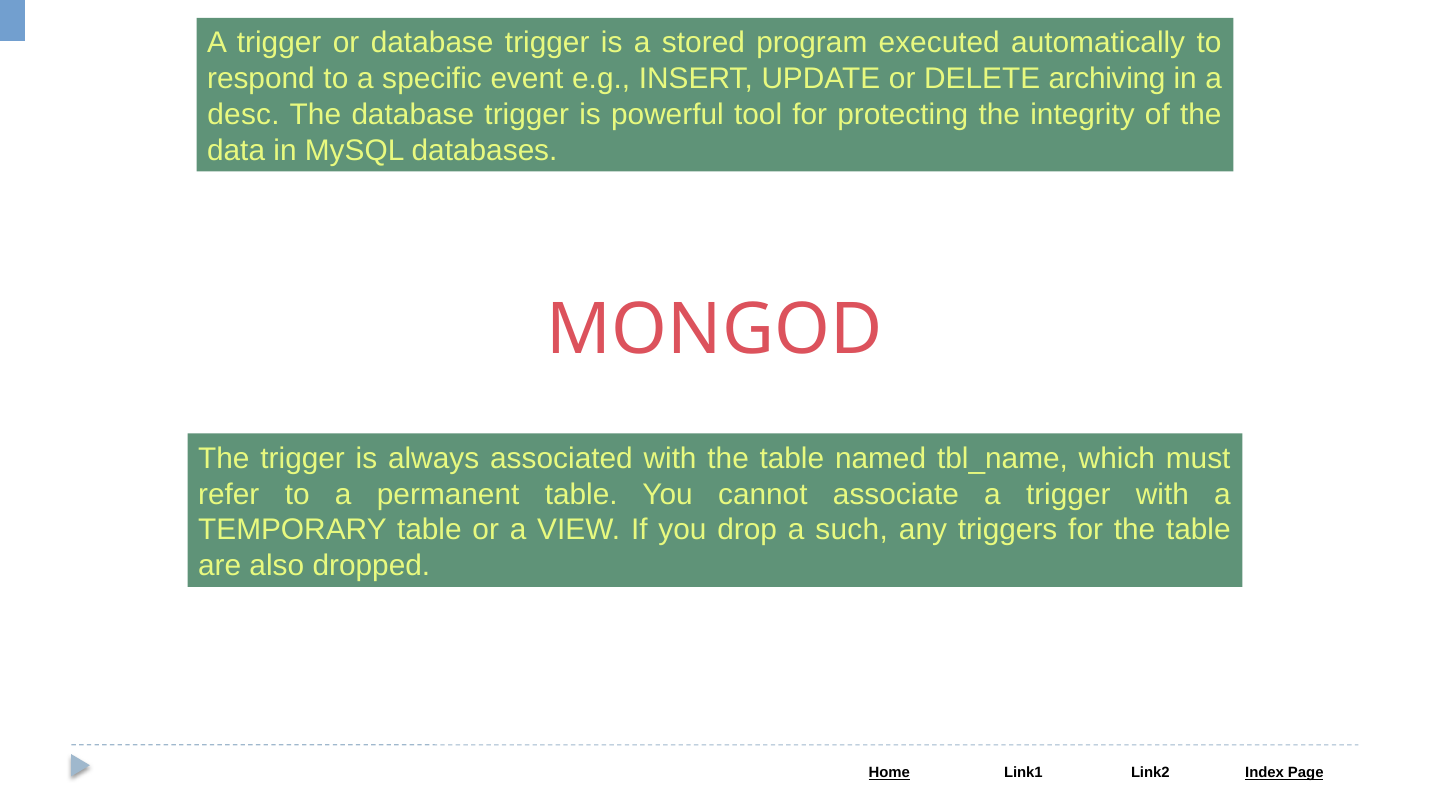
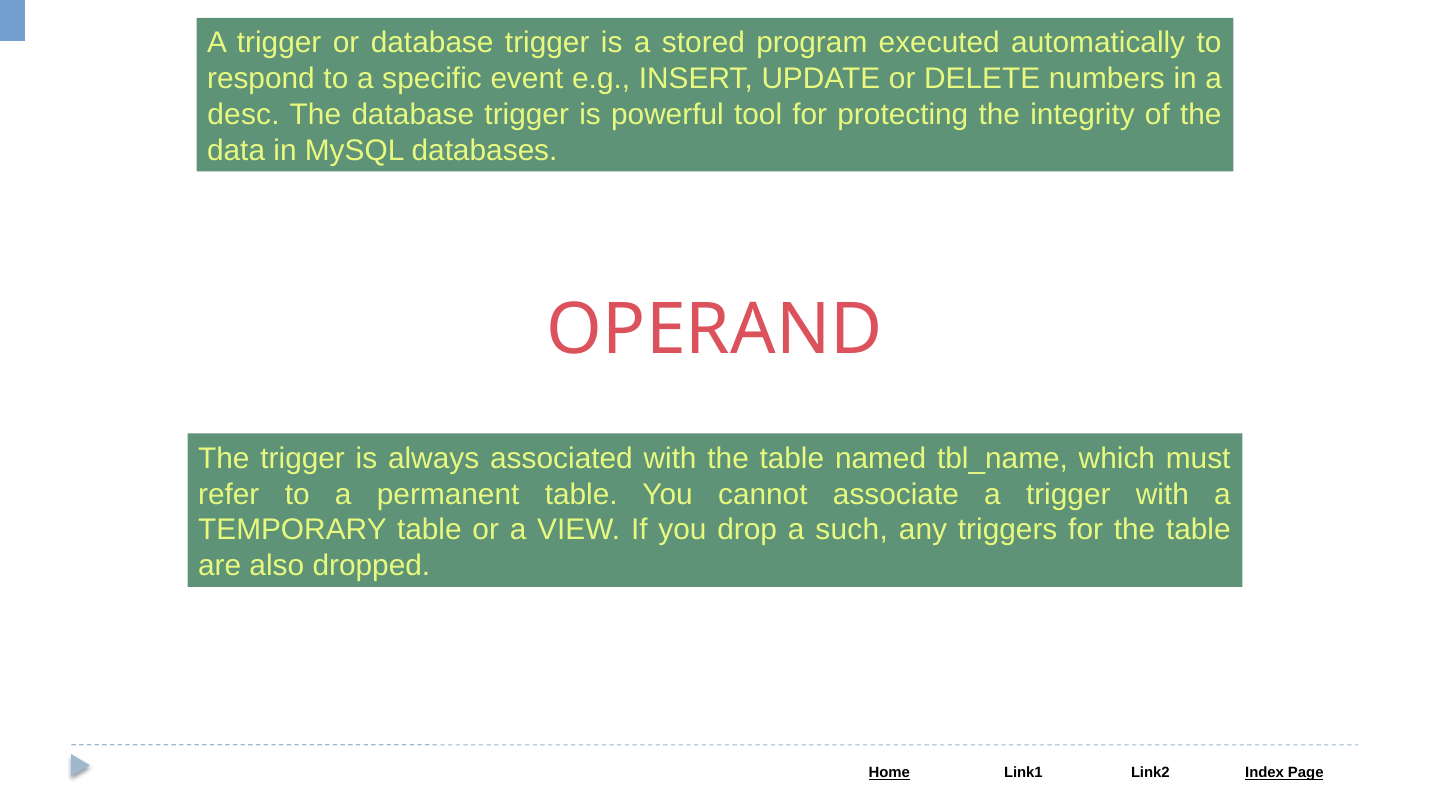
archiving: archiving -> numbers
MONGOD: MONGOD -> OPERAND
